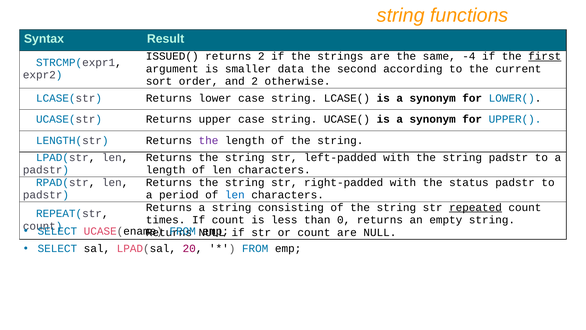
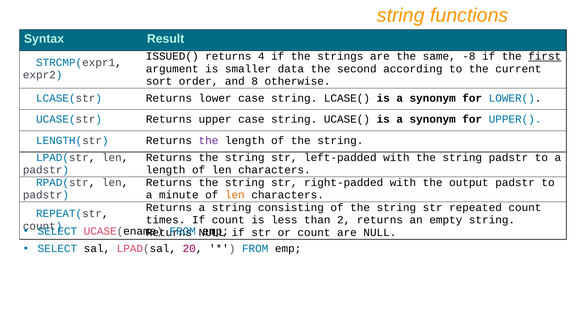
returns 2: 2 -> 4
-4: -4 -> -8
and 2: 2 -> 8
status: status -> output
period: period -> minute
len at (235, 195) colour: blue -> orange
repeated underline: present -> none
0: 0 -> 2
